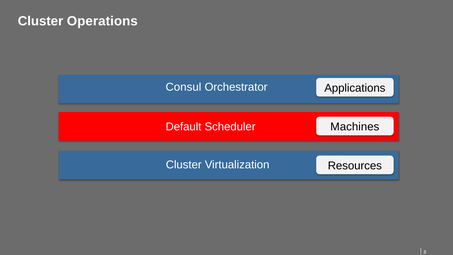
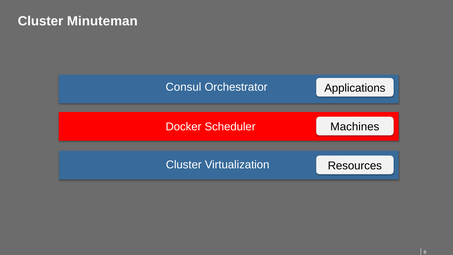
Operations: Operations -> Minuteman
Default: Default -> Docker
